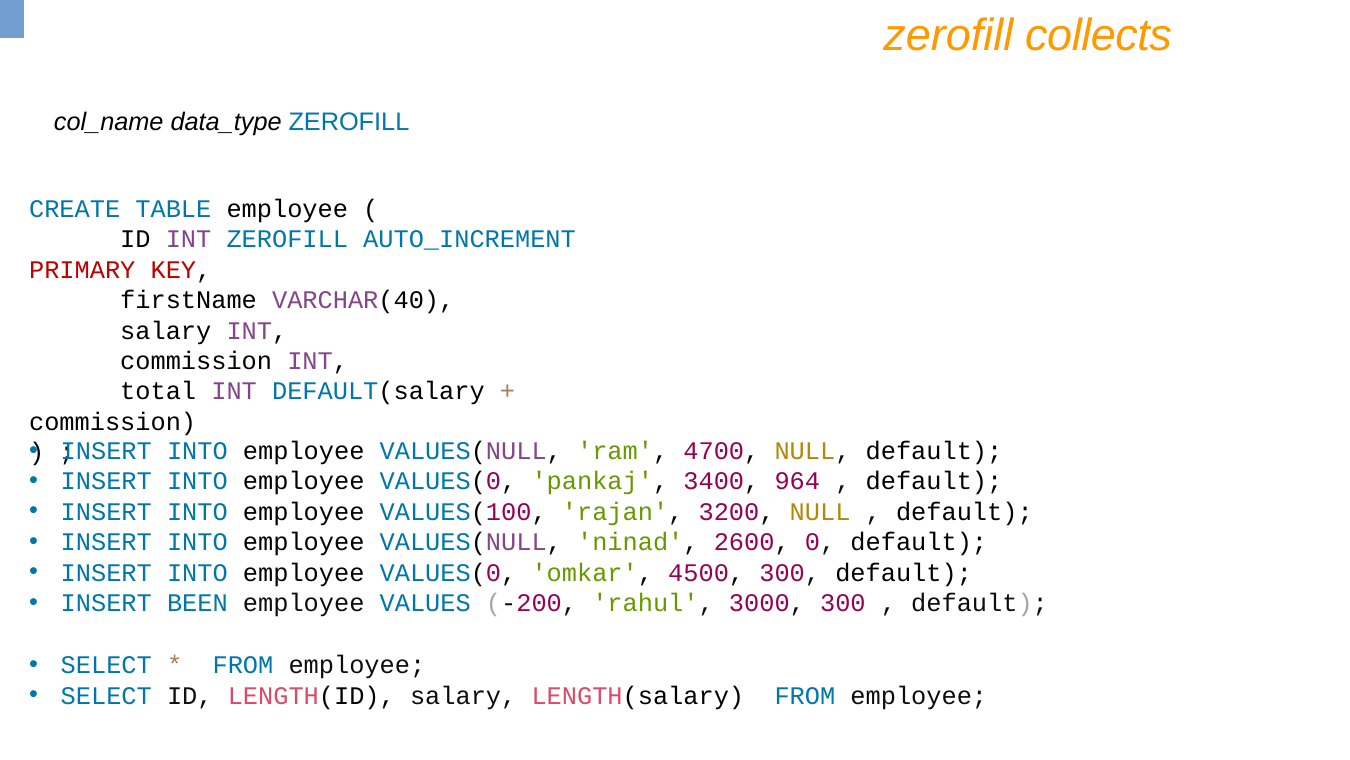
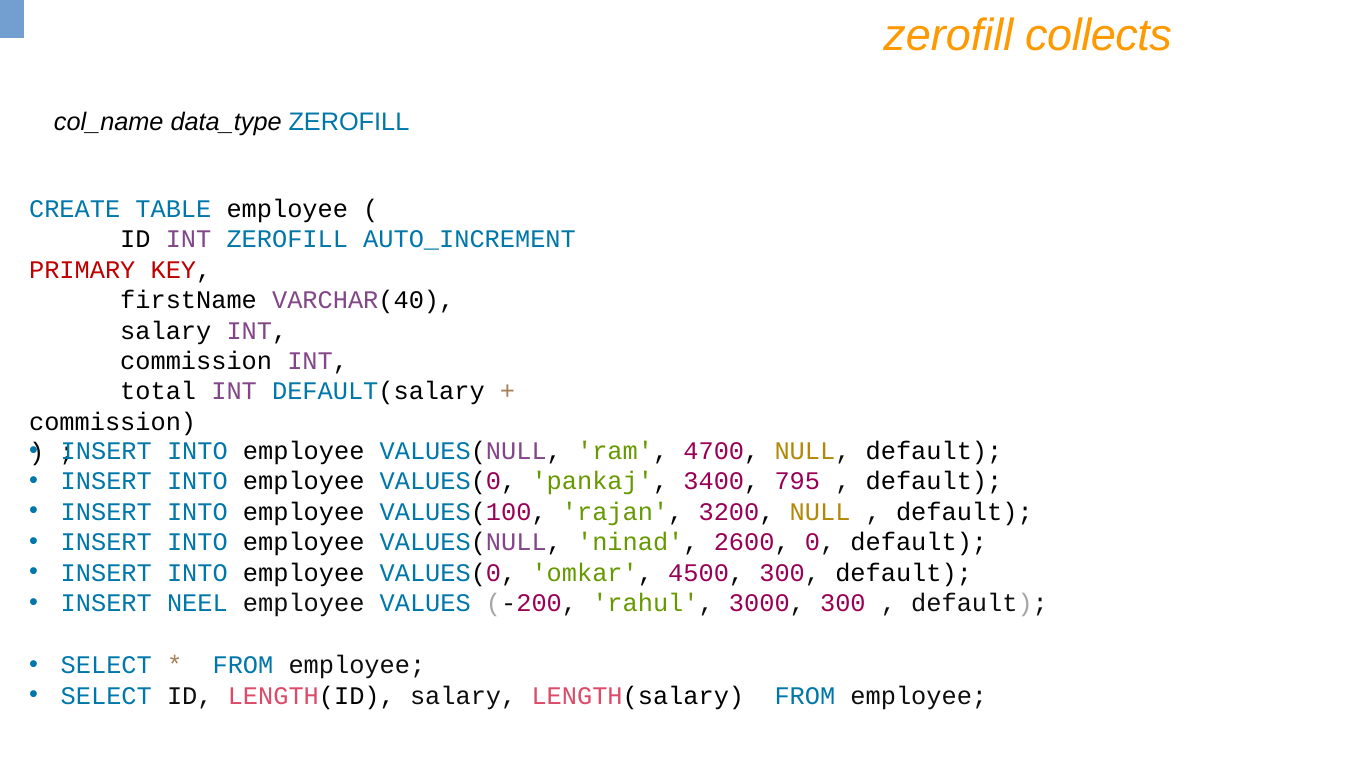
964: 964 -> 795
BEEN: BEEN -> NEEL
